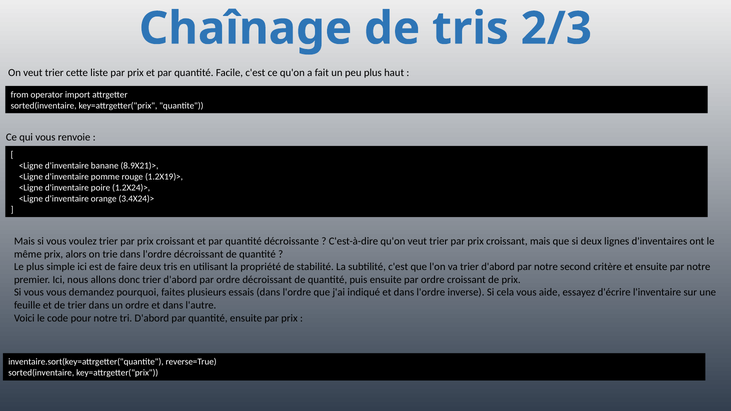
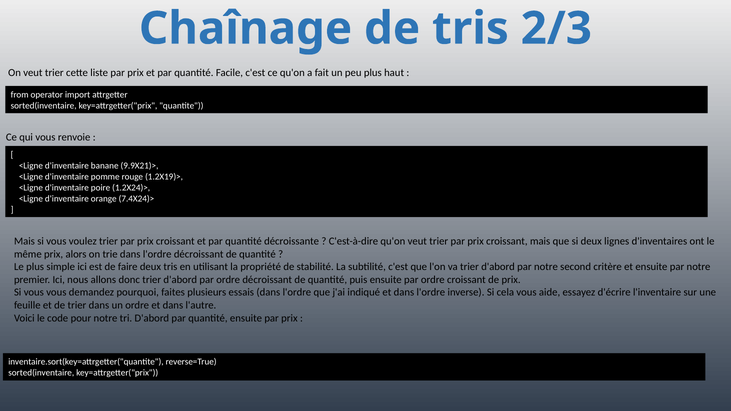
8.9X21)>: 8.9X21)> -> 9.9X21)>
3.4X24)>: 3.4X24)> -> 7.4X24)>
